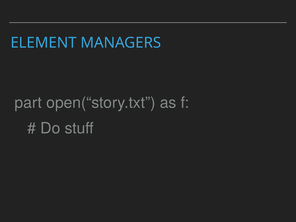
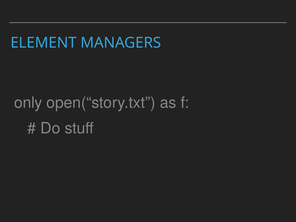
part: part -> only
